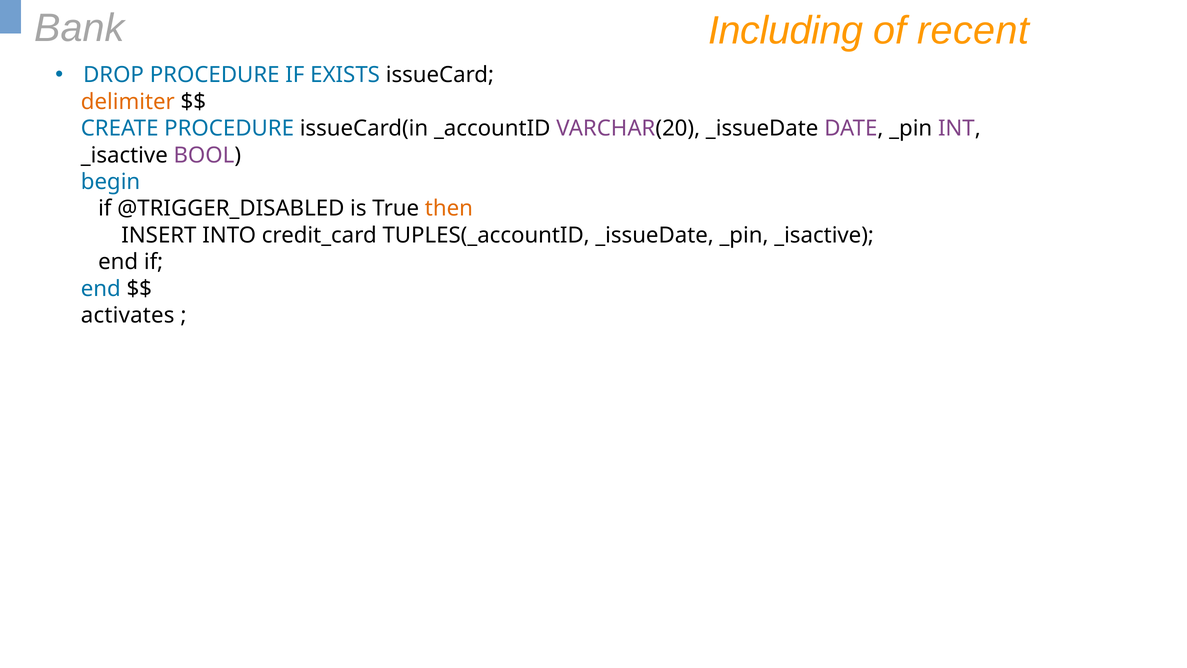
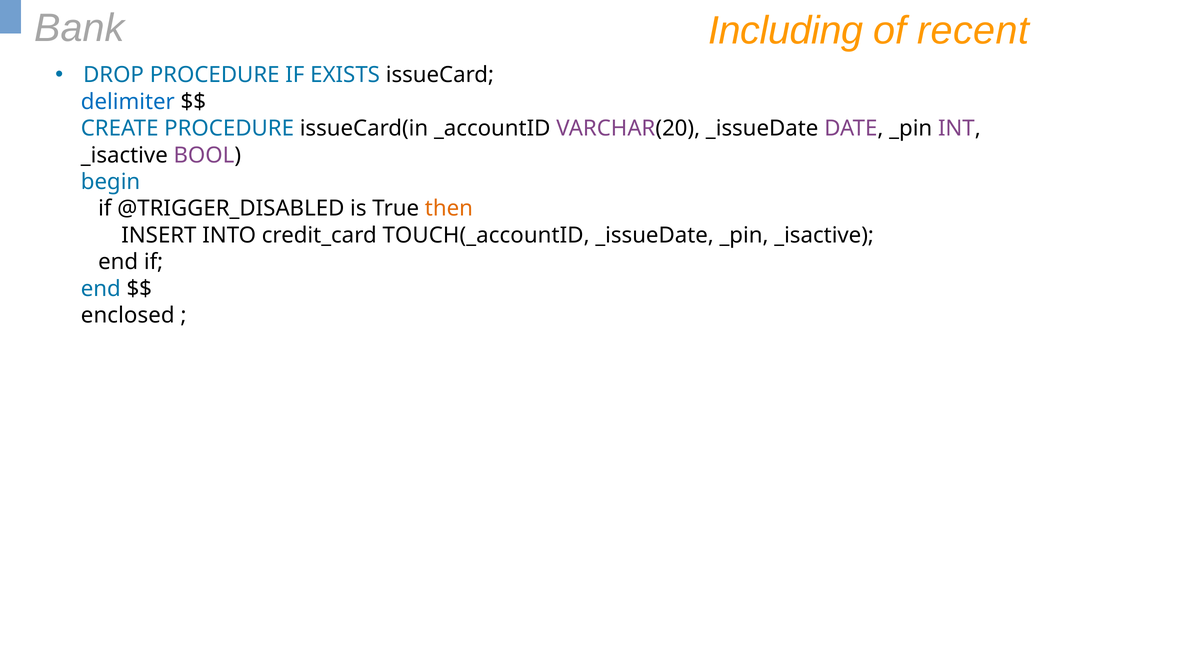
delimiter colour: orange -> blue
TUPLES(_accountID: TUPLES(_accountID -> TOUCH(_accountID
activates: activates -> enclosed
